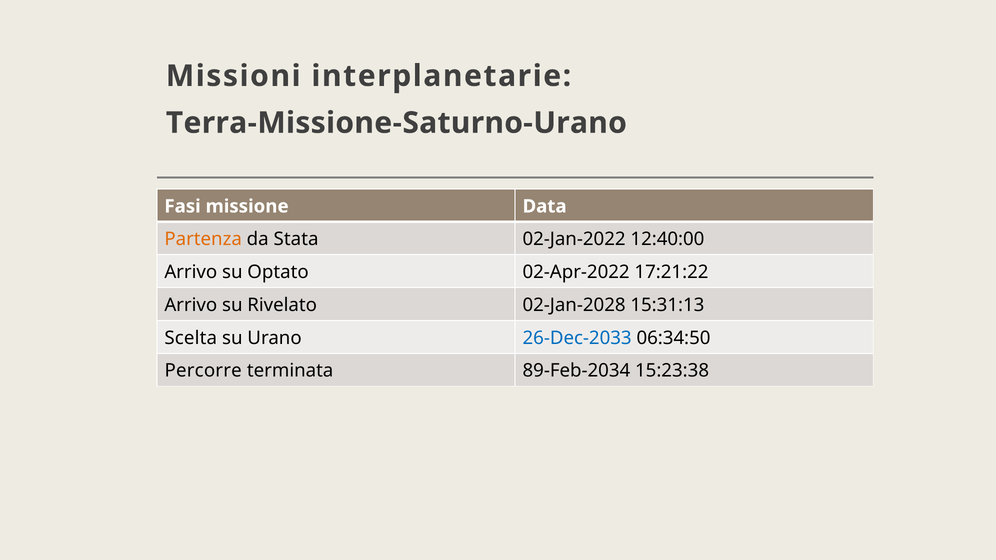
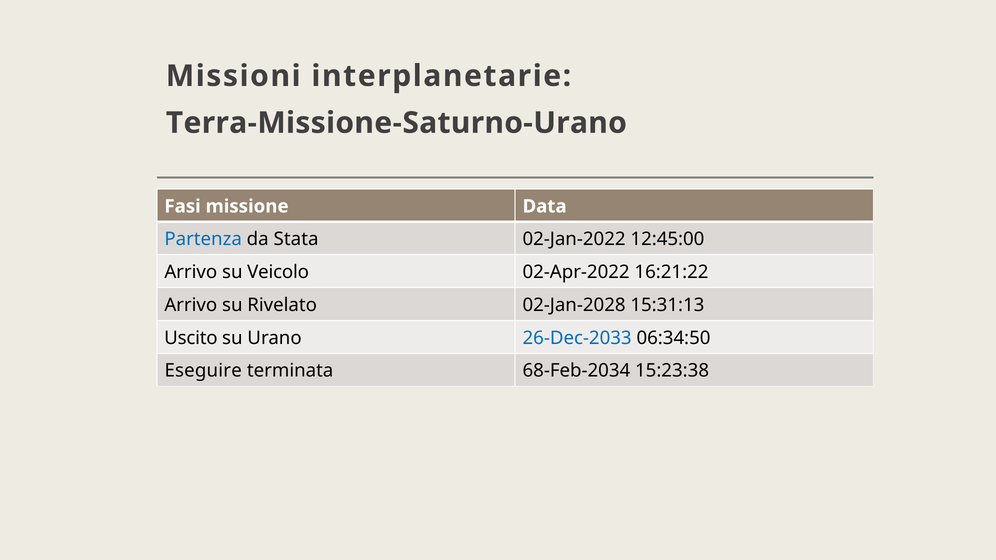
Partenza colour: orange -> blue
12:40:00: 12:40:00 -> 12:45:00
Optato: Optato -> Veicolo
17:21:22: 17:21:22 -> 16:21:22
Scelta: Scelta -> Uscito
Percorre: Percorre -> Eseguire
89-Feb-2034: 89-Feb-2034 -> 68-Feb-2034
